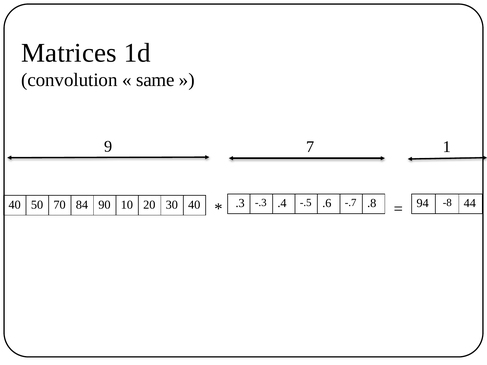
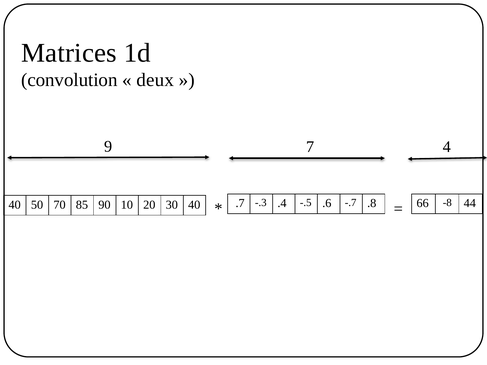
same: same -> deux
1: 1 -> 4
.3: .3 -> .7
94: 94 -> 66
84: 84 -> 85
